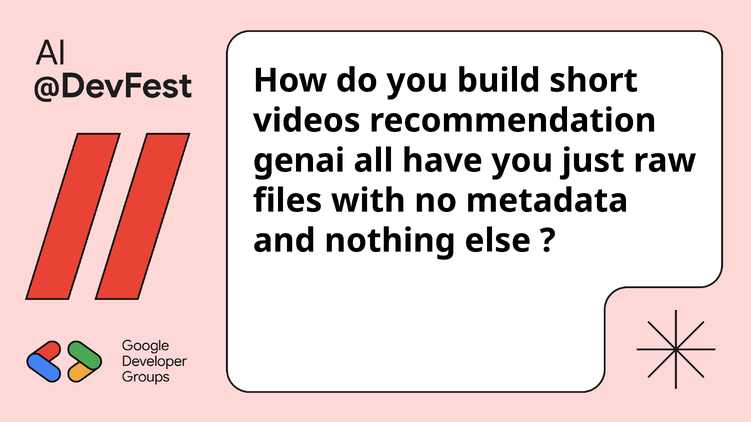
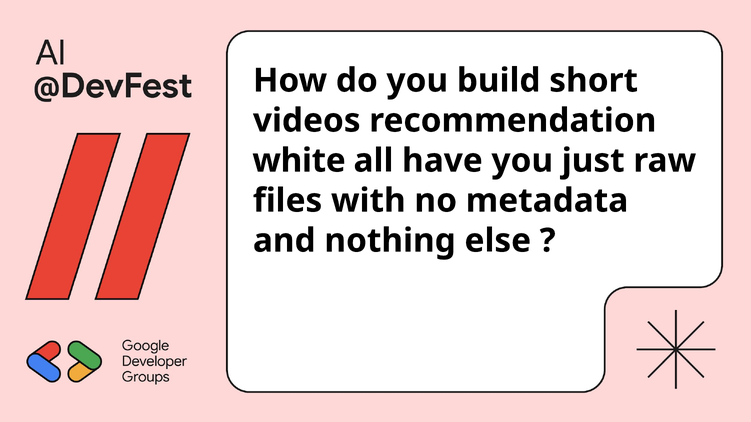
genai: genai -> white
